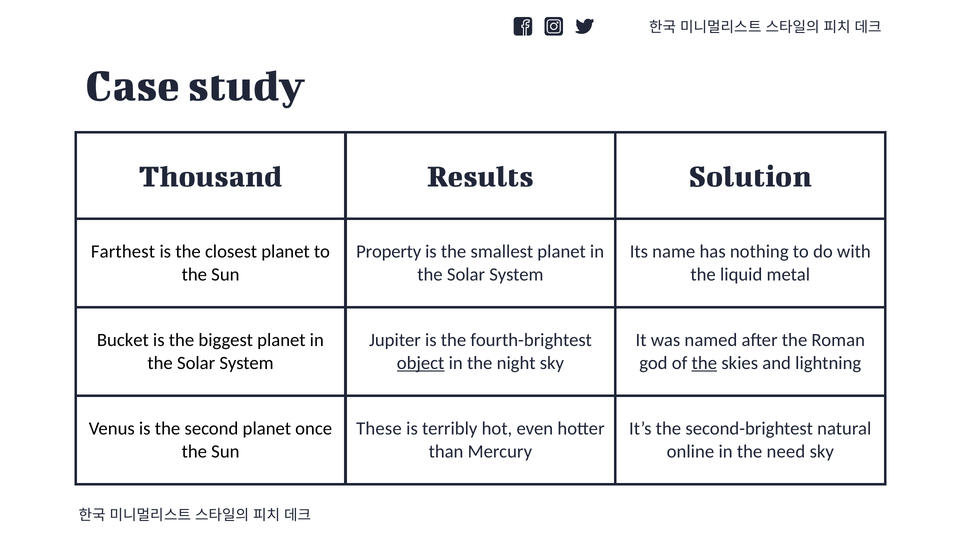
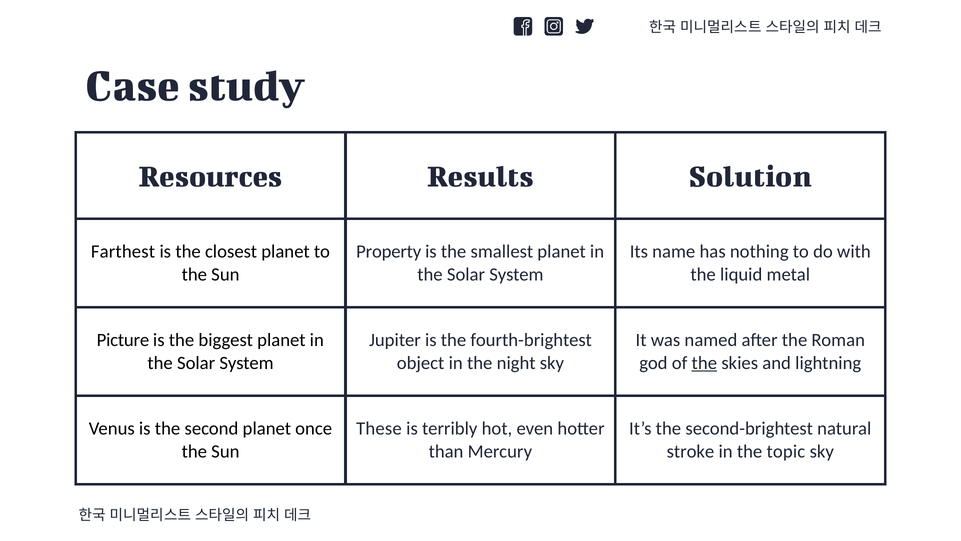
Thousand: Thousand -> Resources
Bucket: Bucket -> Picture
object underline: present -> none
online: online -> stroke
need: need -> topic
